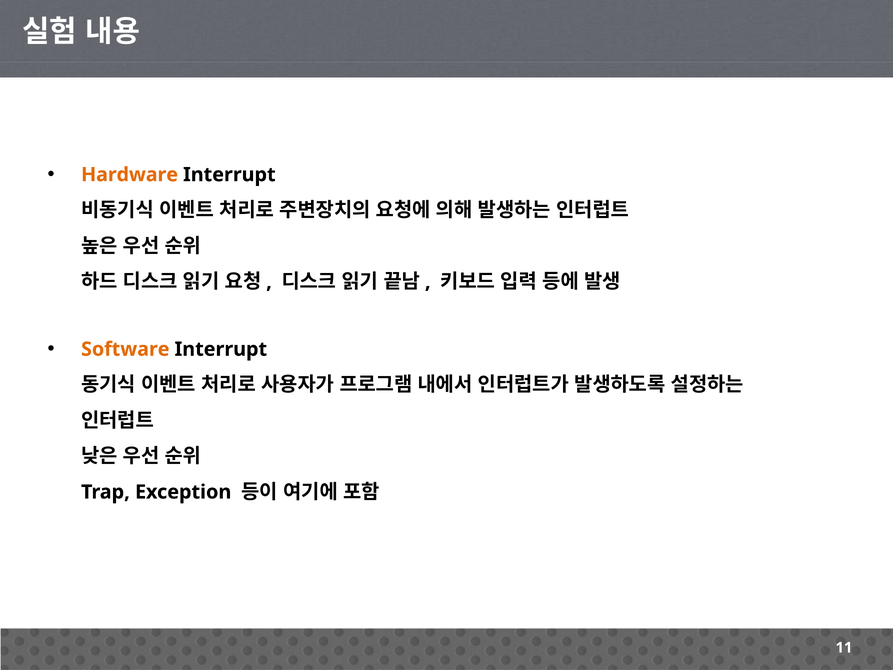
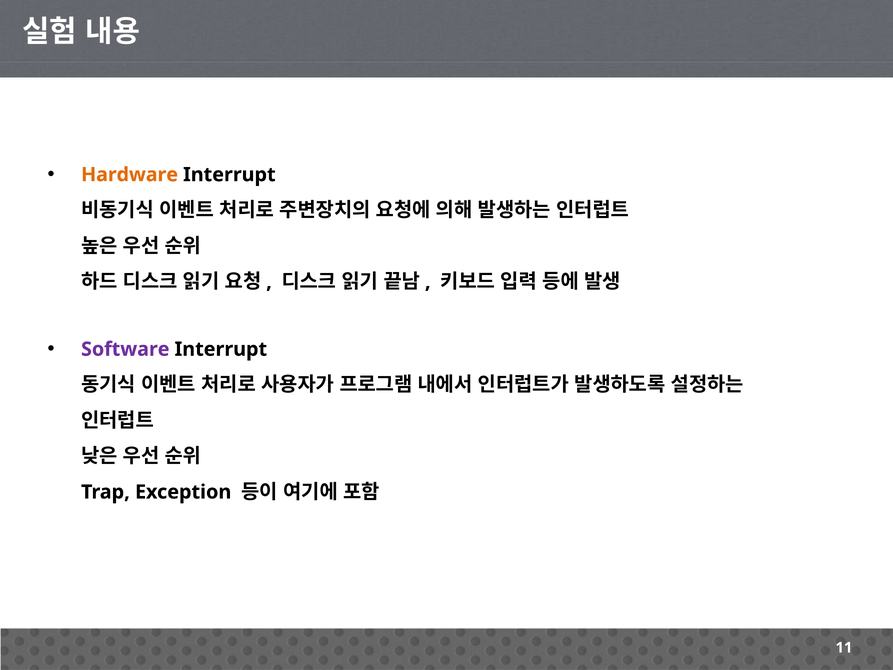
Software colour: orange -> purple
